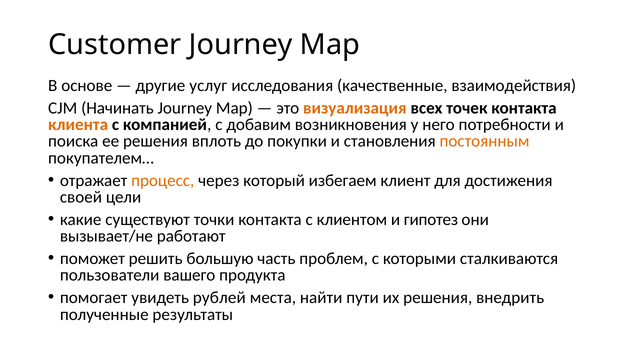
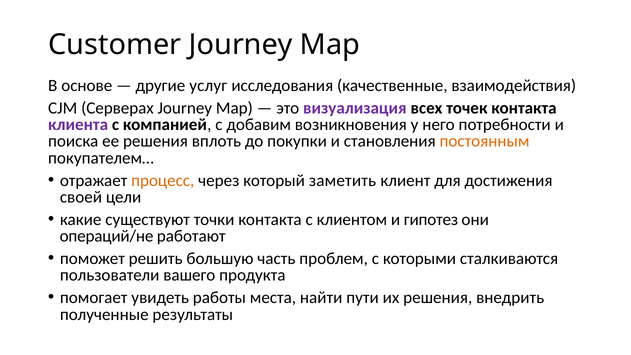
Начинать: Начинать -> Серверах
визуализация colour: orange -> purple
клиента colour: orange -> purple
избегаем: избегаем -> заметить
вызывает/не: вызывает/не -> операций/не
рублей: рублей -> работы
